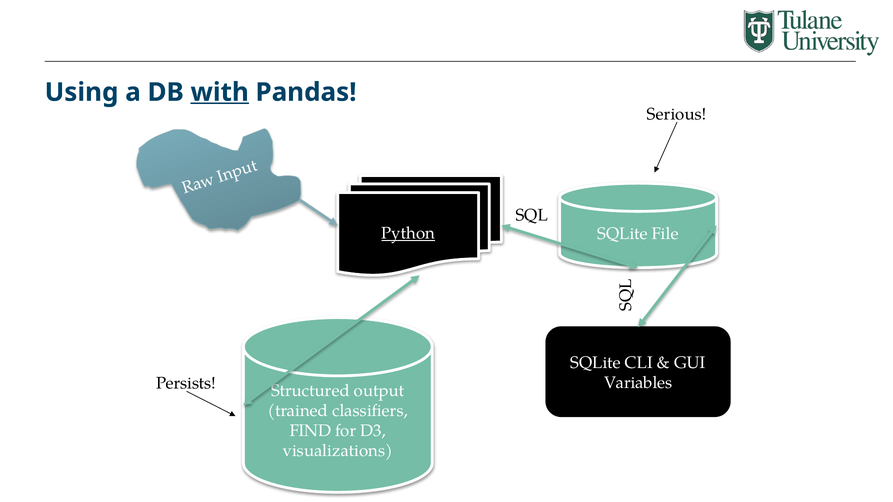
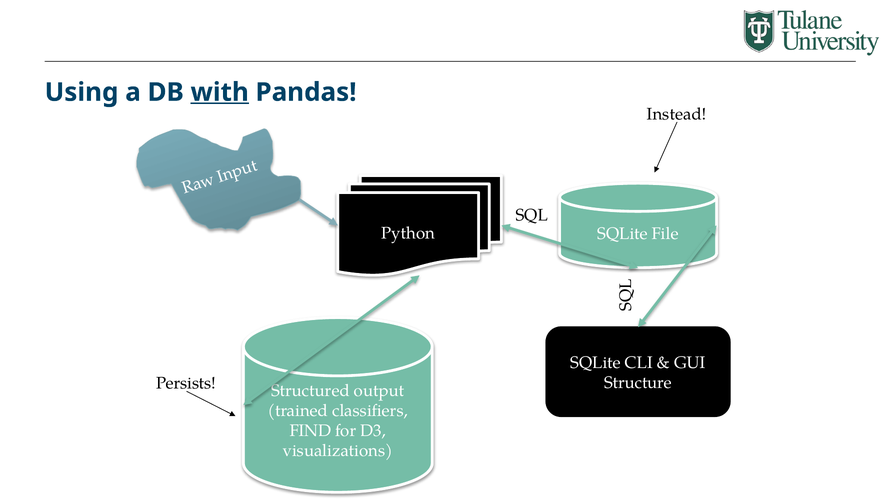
Serious: Serious -> Instead
Python underline: present -> none
Variables: Variables -> Structure
